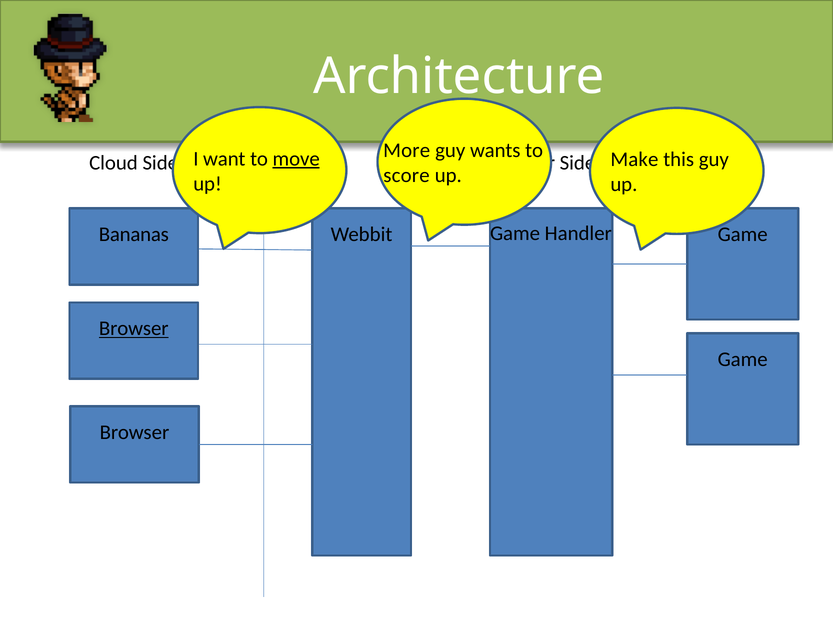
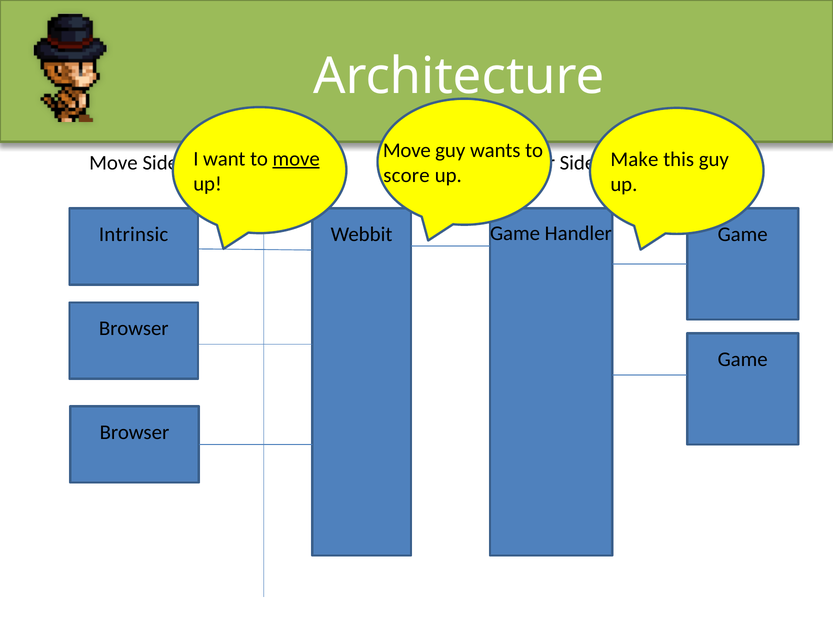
More at (407, 150): More -> Move
Cloud at (113, 163): Cloud -> Move
Bananas: Bananas -> Intrinsic
Browser at (134, 328) underline: present -> none
